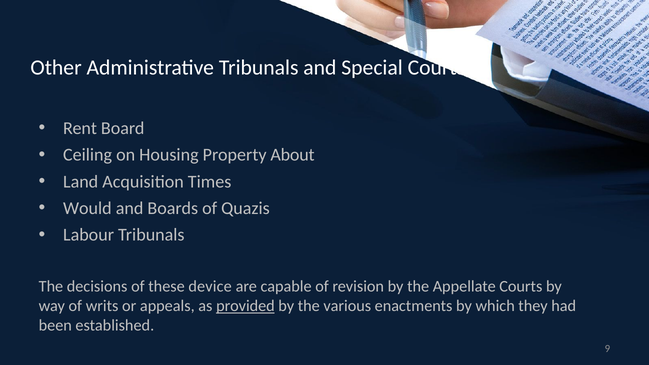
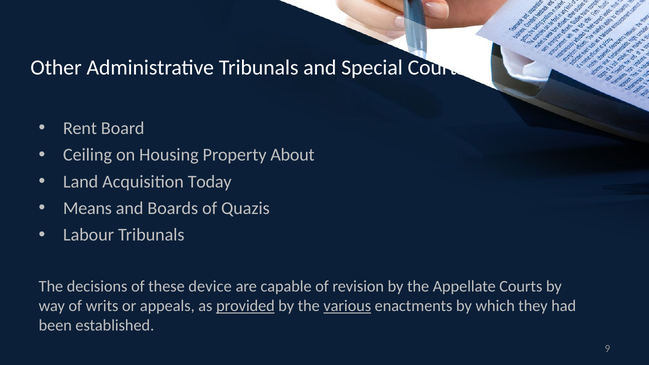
Times: Times -> Today
Would: Would -> Means
various underline: none -> present
